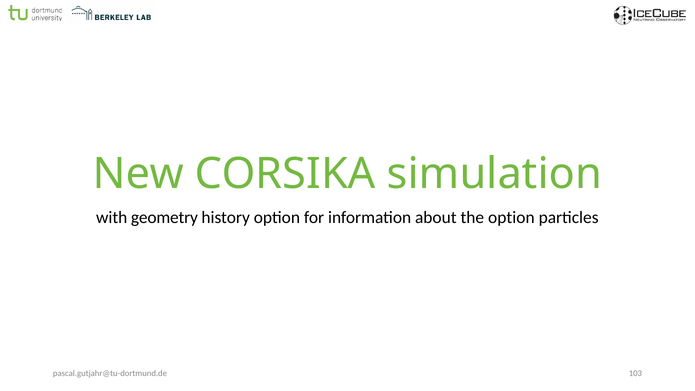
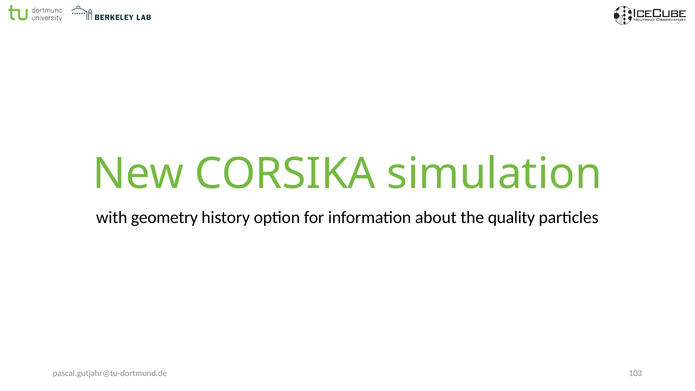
the option: option -> quality
